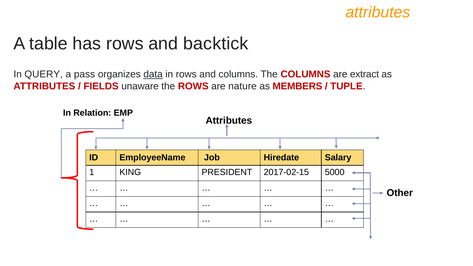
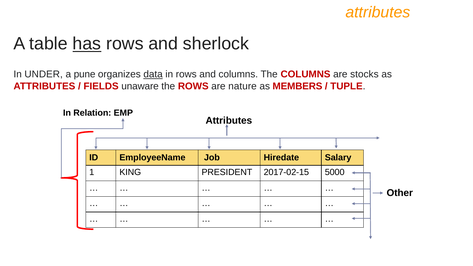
has underline: none -> present
backtick: backtick -> sherlock
QUERY: QUERY -> UNDER
pass: pass -> pune
extract: extract -> stocks
